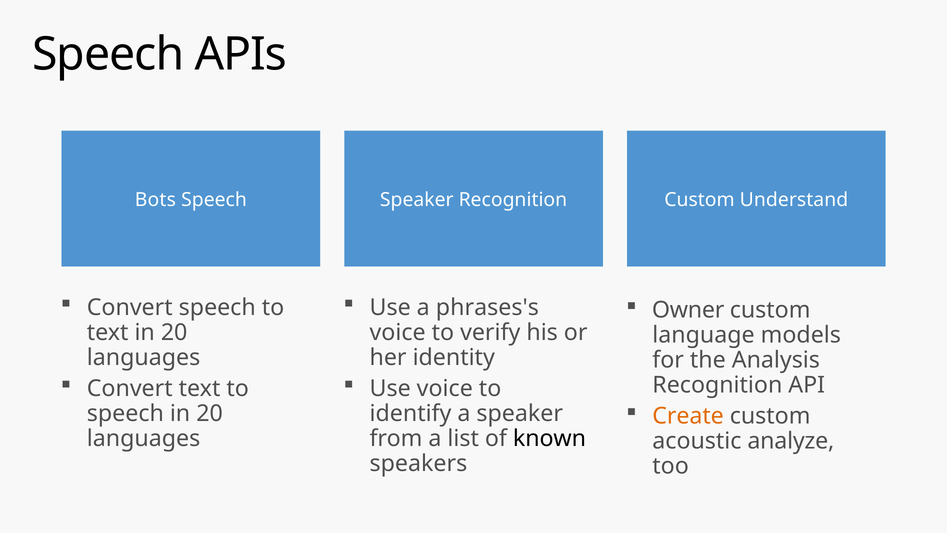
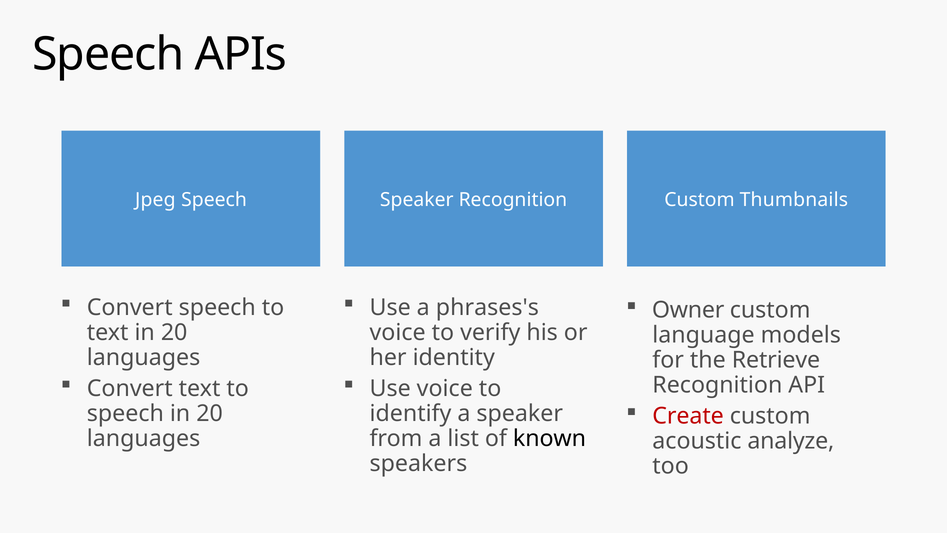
Bots: Bots -> Jpeg
Understand: Understand -> Thumbnails
Analysis: Analysis -> Retrieve
Create colour: orange -> red
